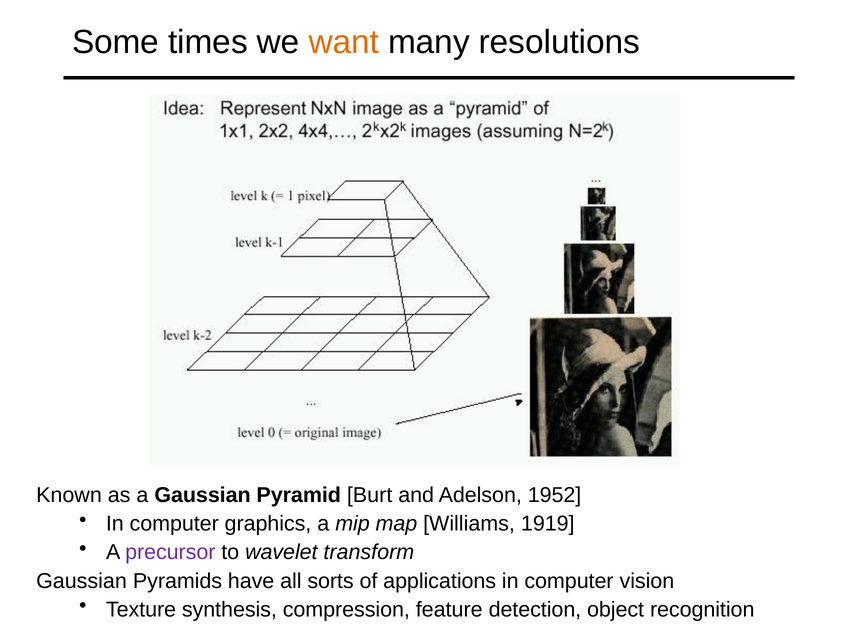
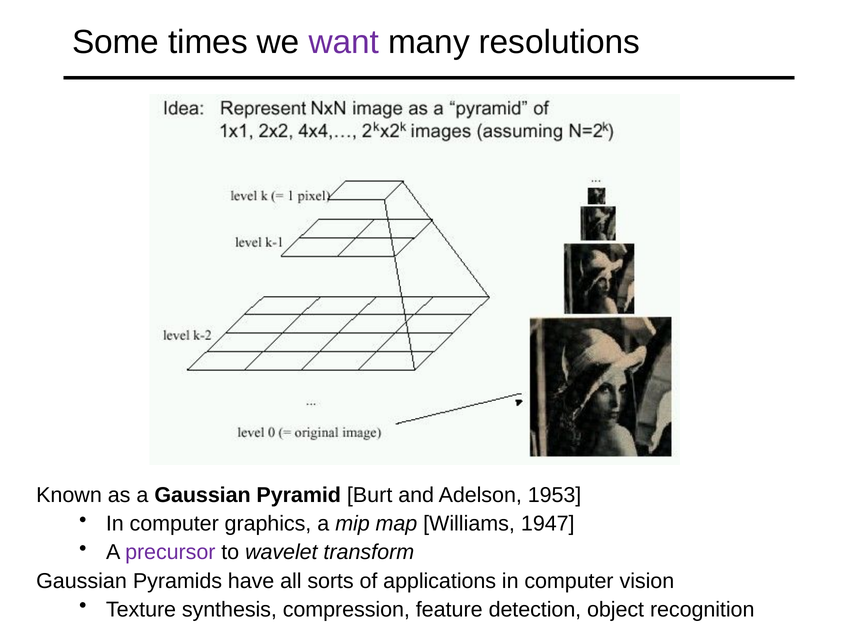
want colour: orange -> purple
1952: 1952 -> 1953
1919: 1919 -> 1947
